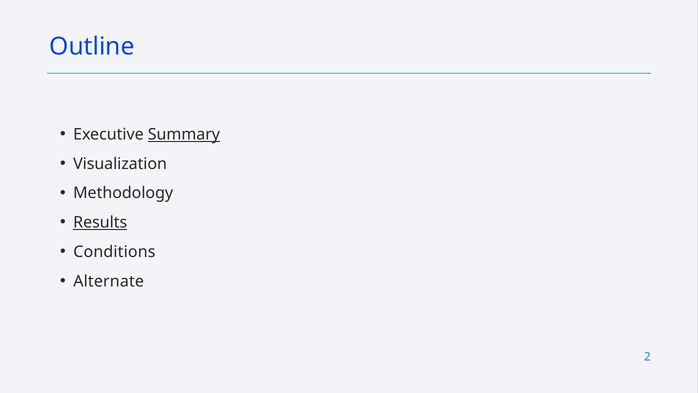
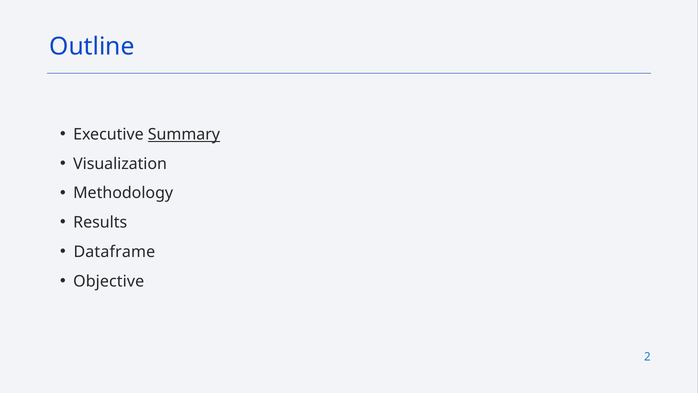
Results underline: present -> none
Conditions: Conditions -> Dataframe
Alternate: Alternate -> Objective
